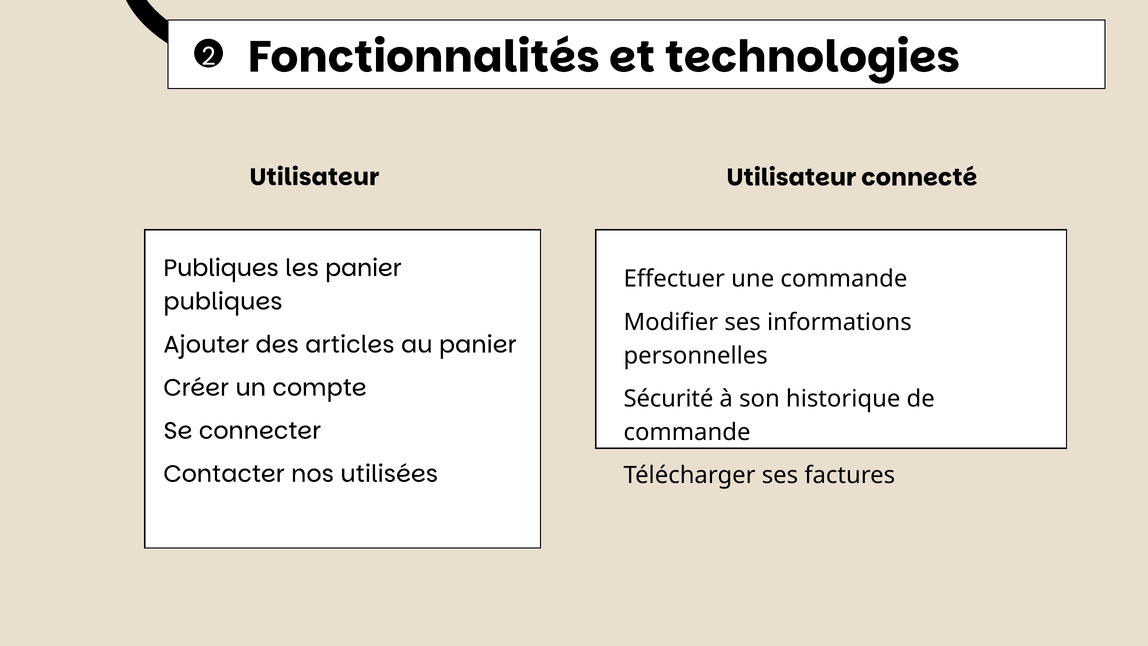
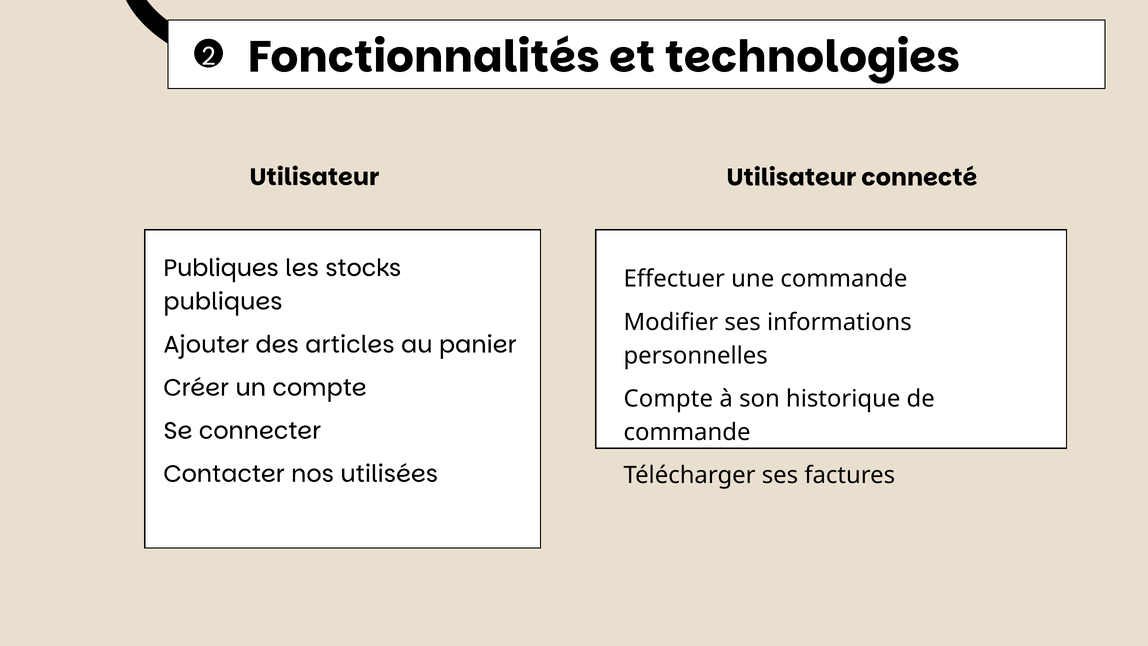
les panier: panier -> stocks
Sécurité at (668, 399): Sécurité -> Compte
